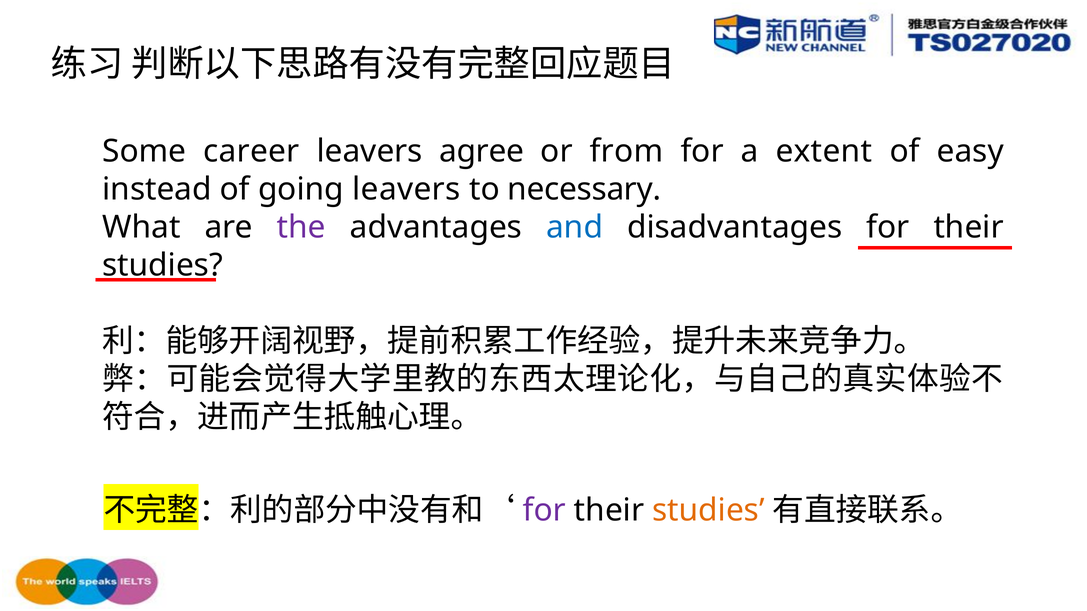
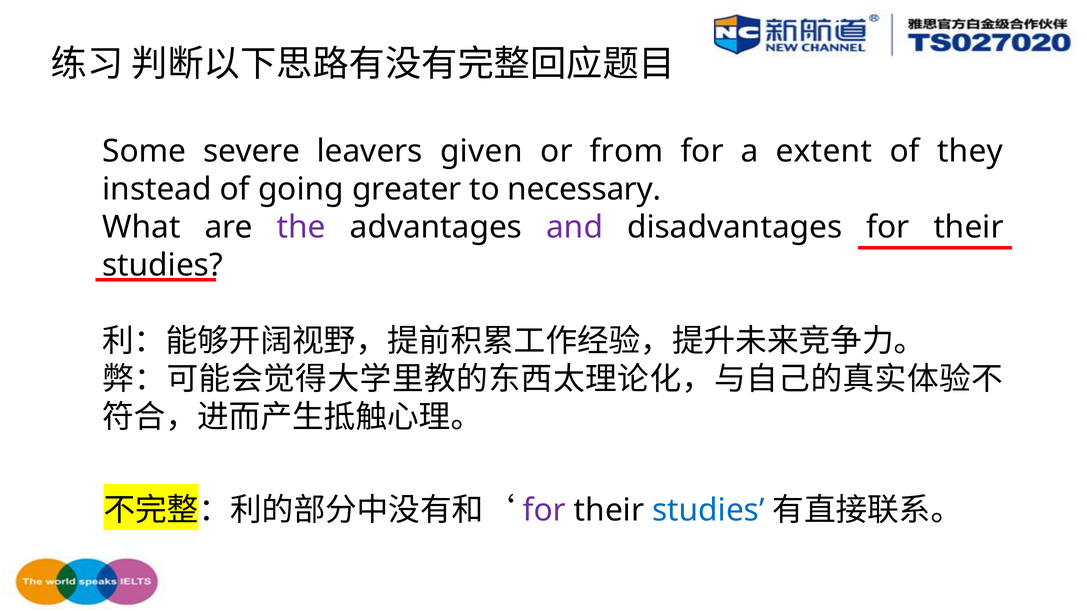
career: career -> severe
agree: agree -> given
easy: easy -> they
going leavers: leavers -> greater
and colour: blue -> purple
studies at (708, 511) colour: orange -> blue
